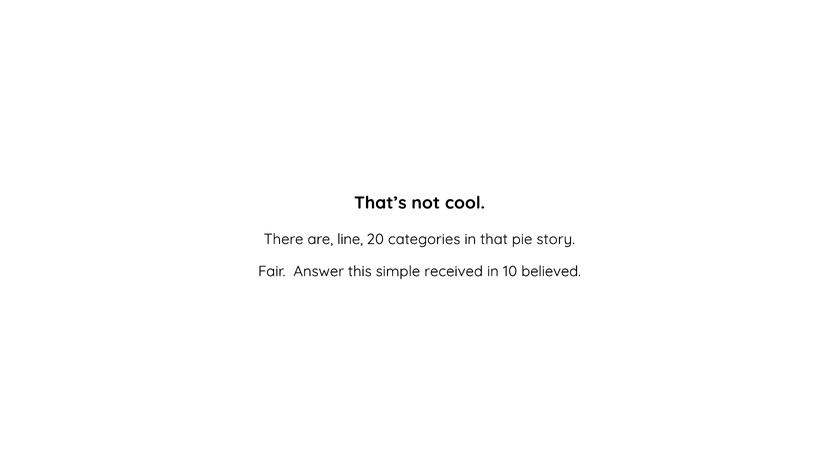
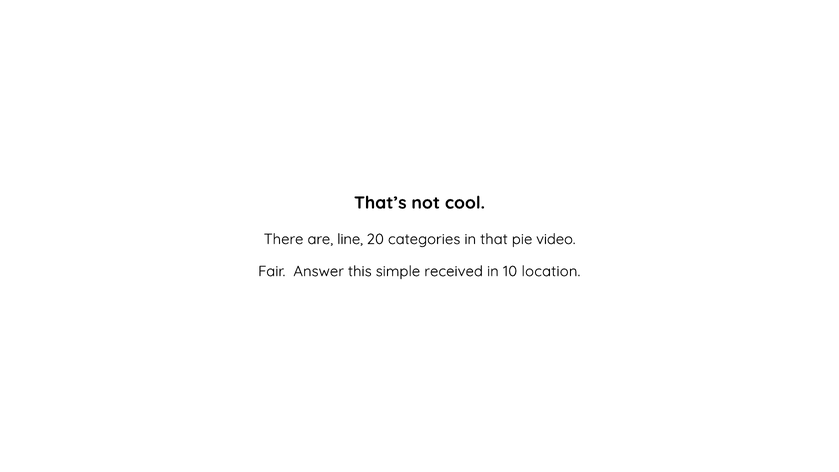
story: story -> video
believed: believed -> location
